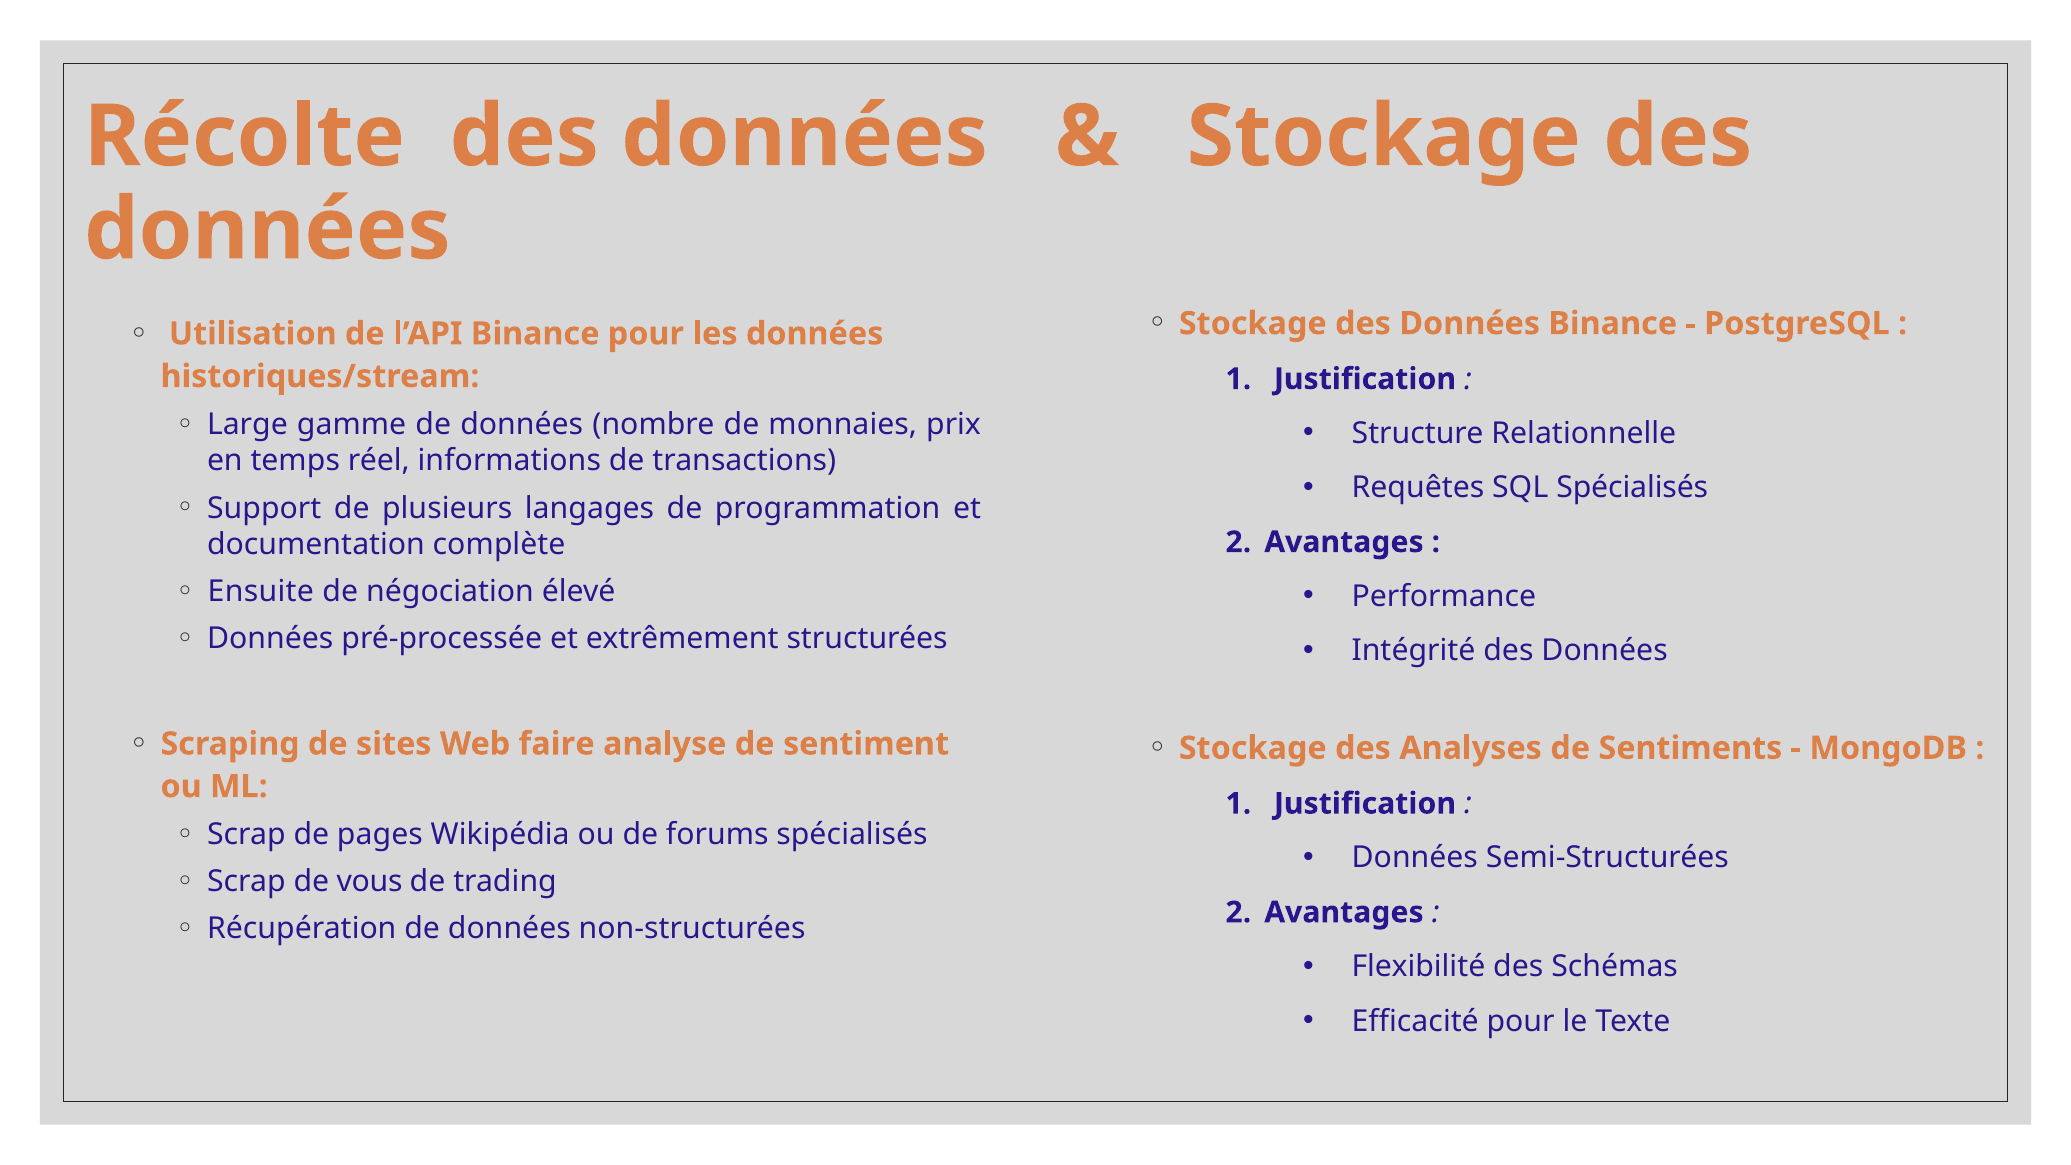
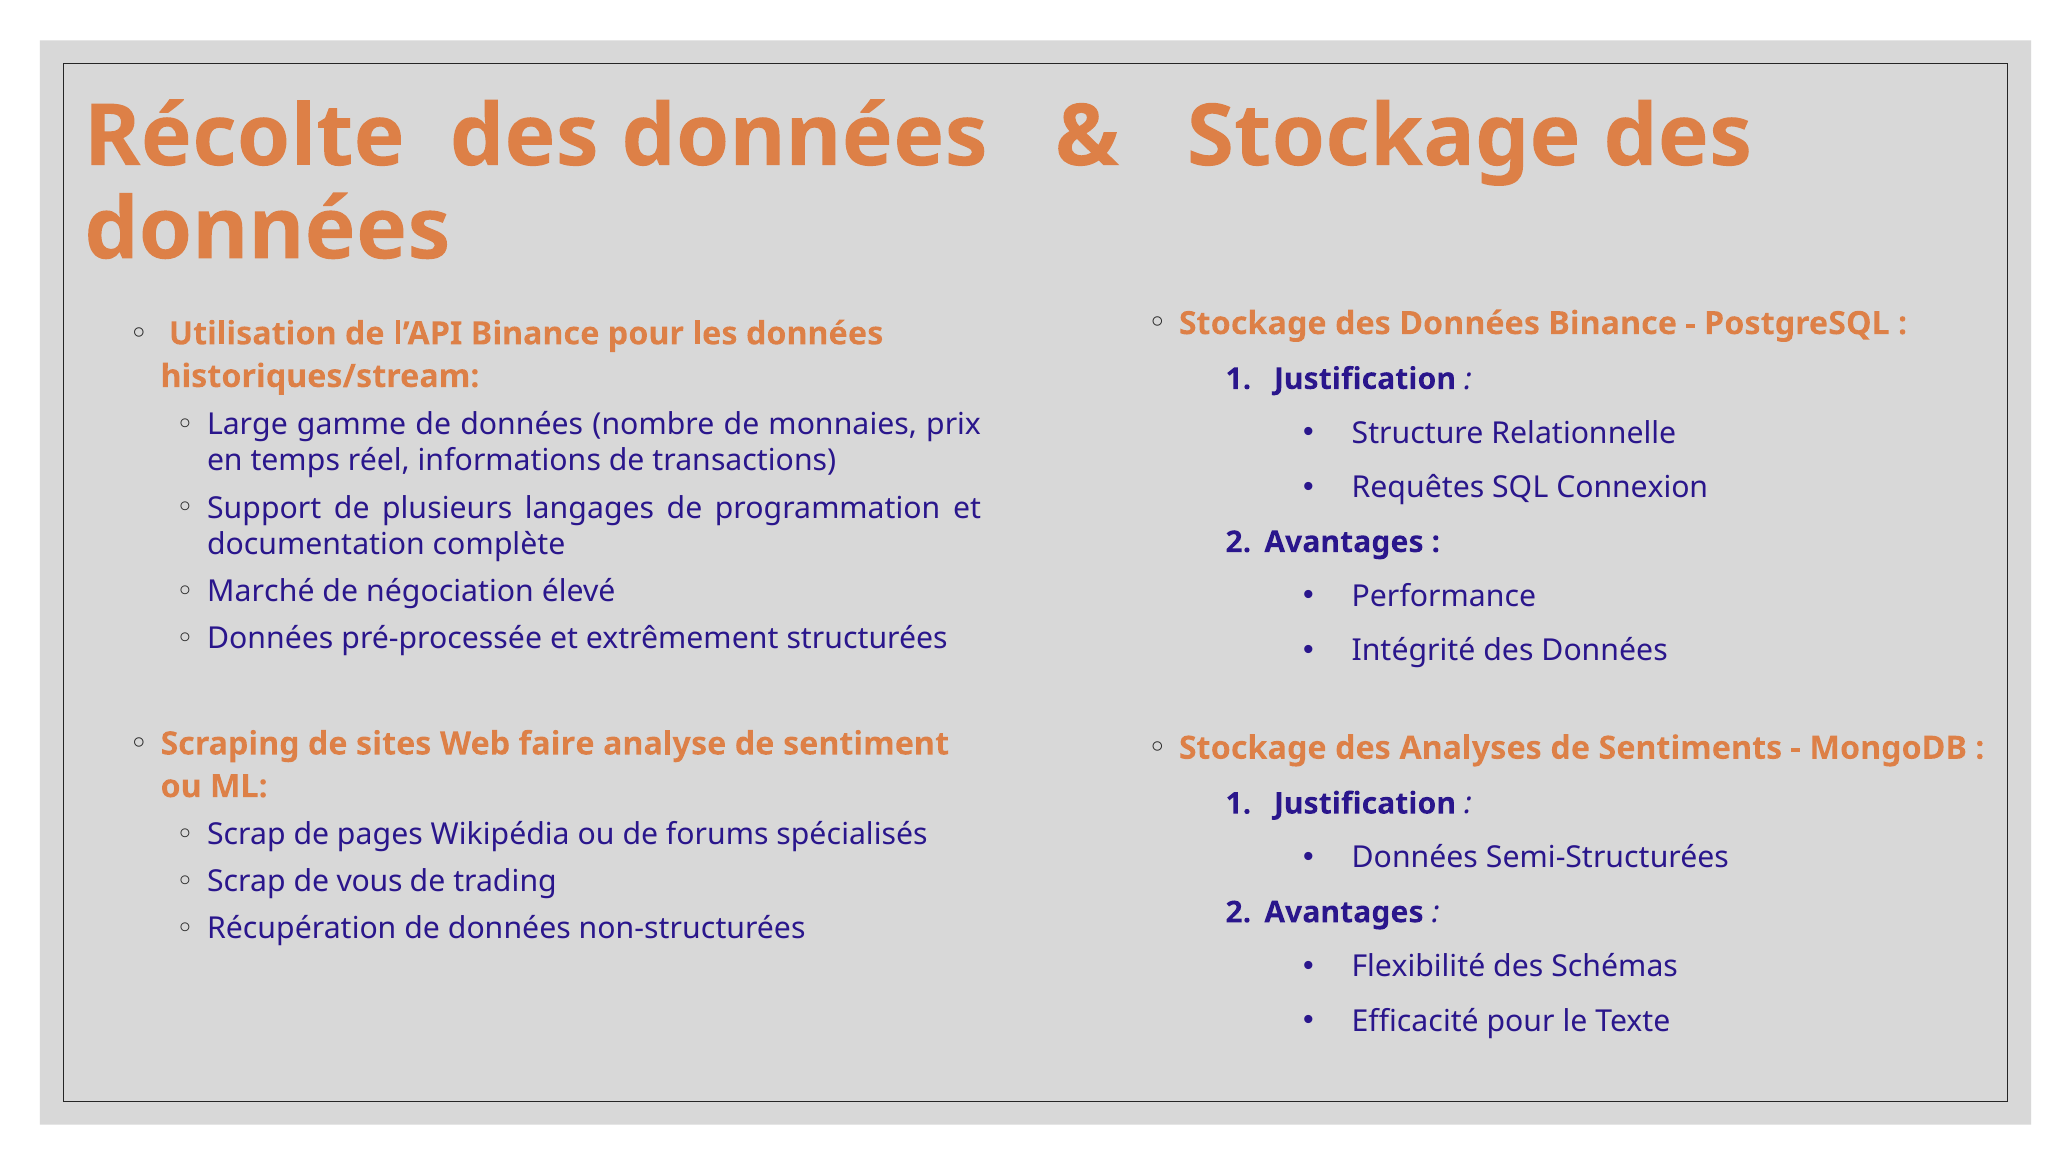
SQL Spécialisés: Spécialisés -> Connexion
Ensuite: Ensuite -> Marché
